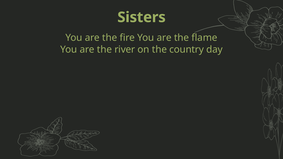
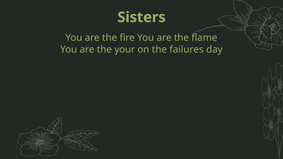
river: river -> your
country: country -> failures
